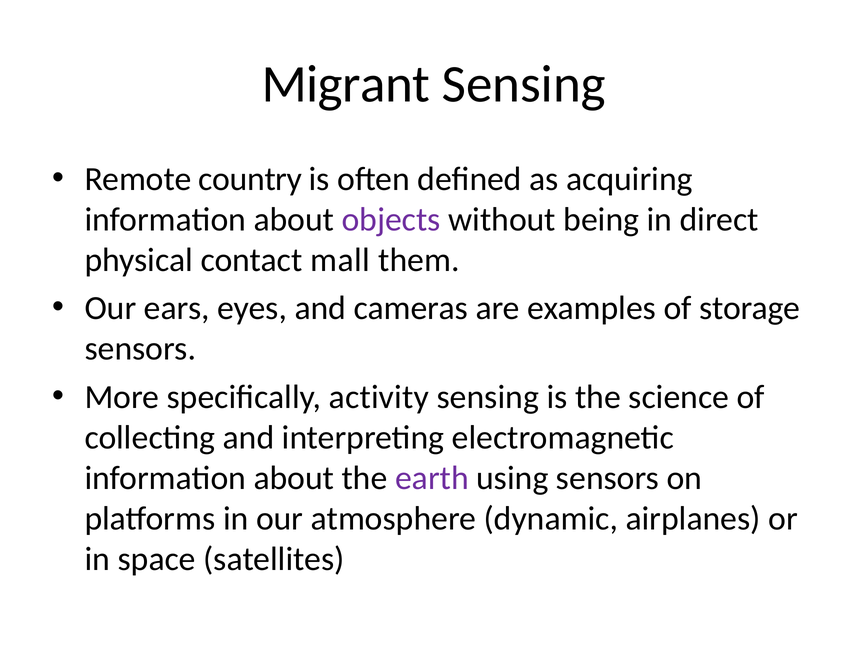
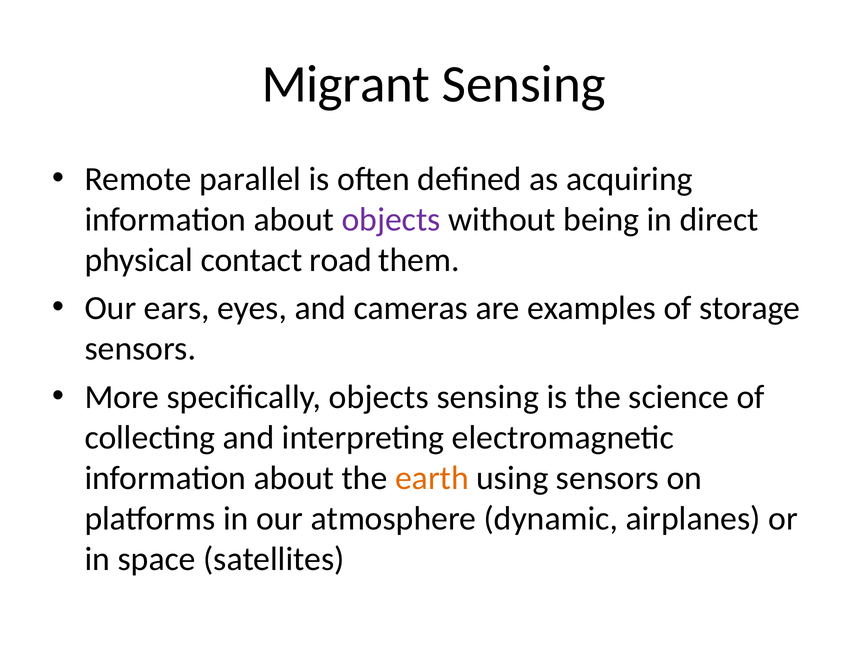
country: country -> parallel
mall: mall -> road
specifically activity: activity -> objects
earth colour: purple -> orange
